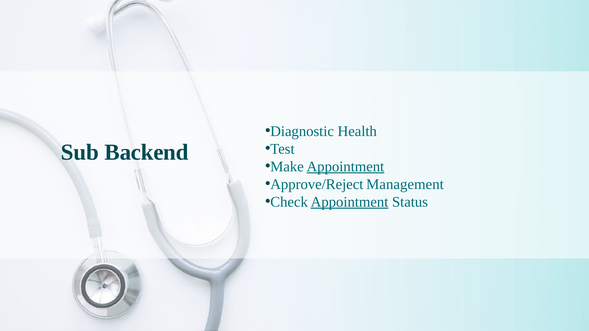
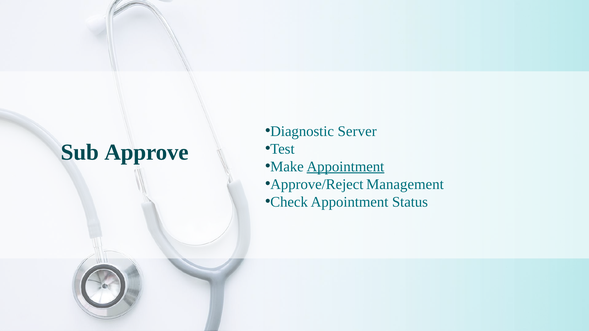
Health: Health -> Server
Backend: Backend -> Approve
Appointment at (350, 202) underline: present -> none
